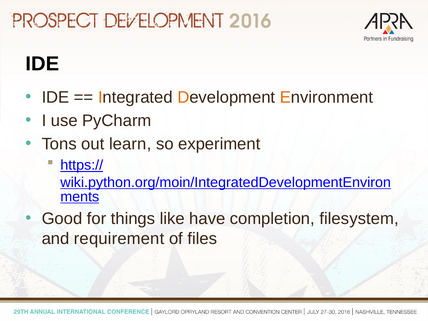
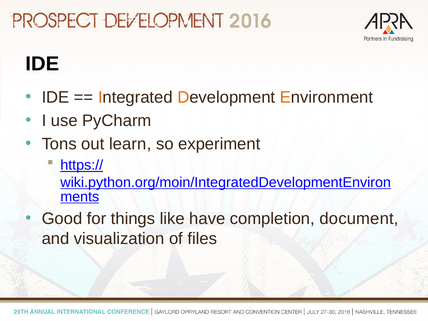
filesystem: filesystem -> document
requirement: requirement -> visualization
